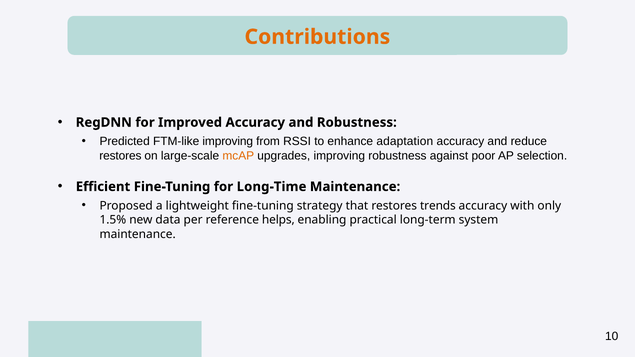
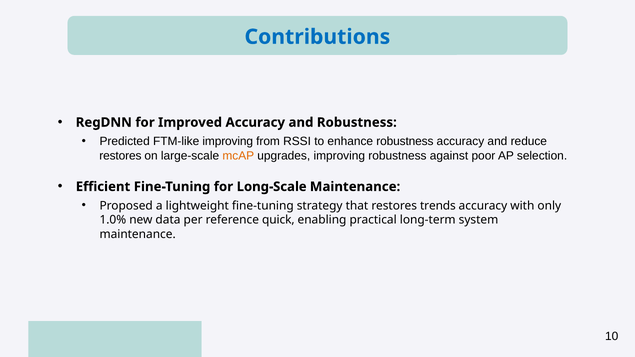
Contributions colour: orange -> blue
enhance adaptation: adaptation -> robustness
Long-Time: Long-Time -> Long-Scale
1.5%: 1.5% -> 1.0%
helps: helps -> quick
